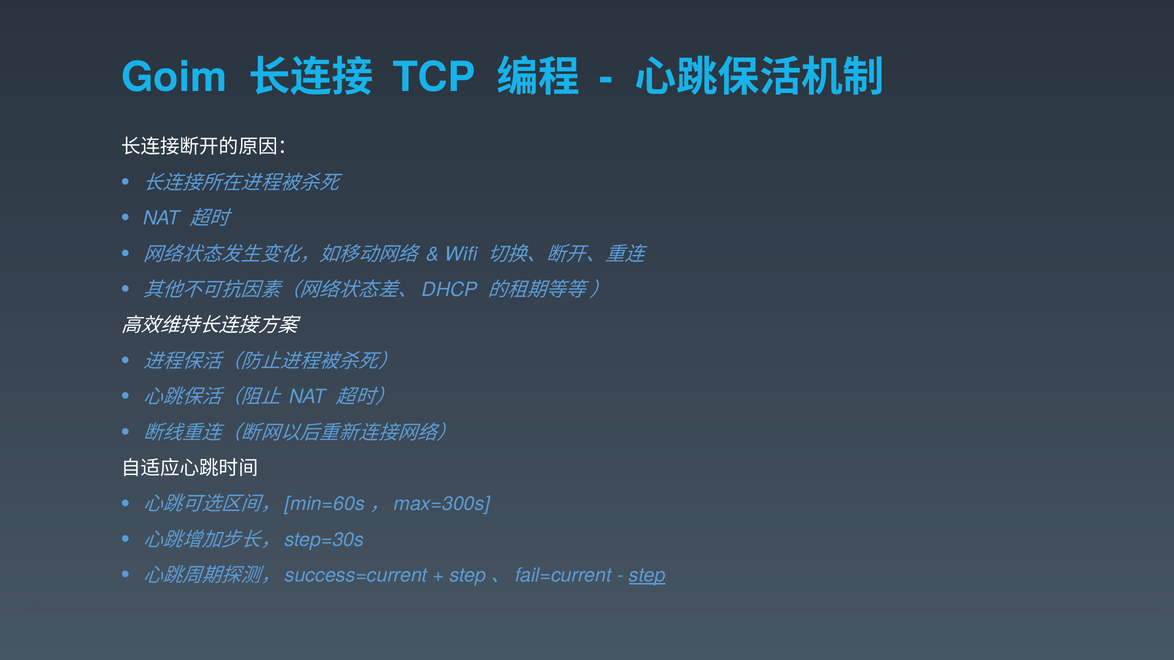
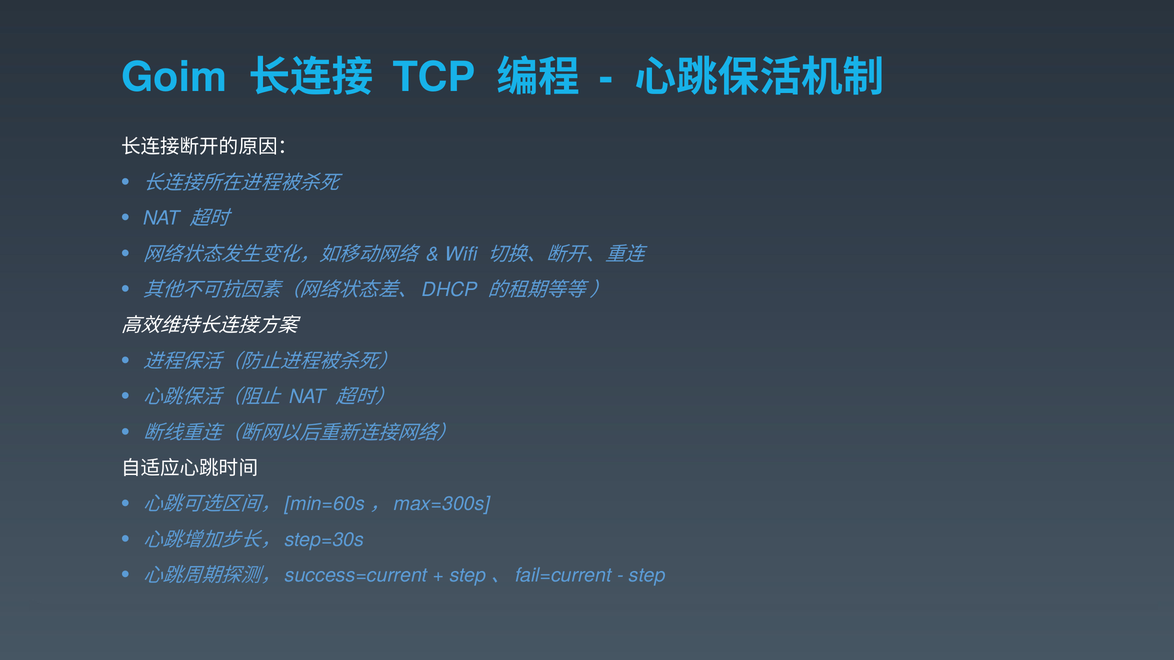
step underline: present -> none
